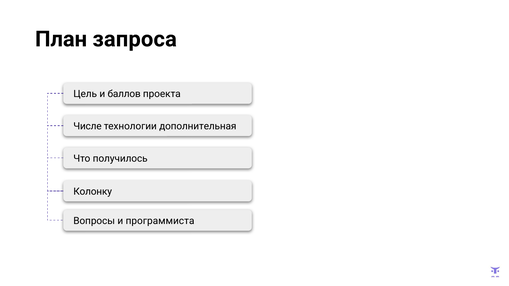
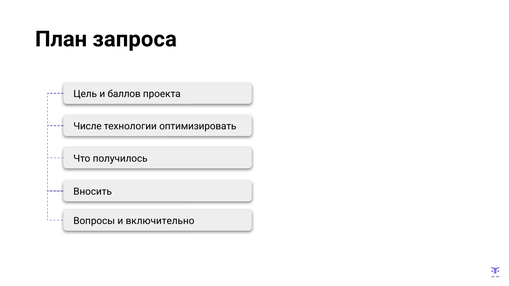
дополнительная: дополнительная -> оптимизировать
Колонку: Колонку -> Вносить
программиста: программиста -> включительно
